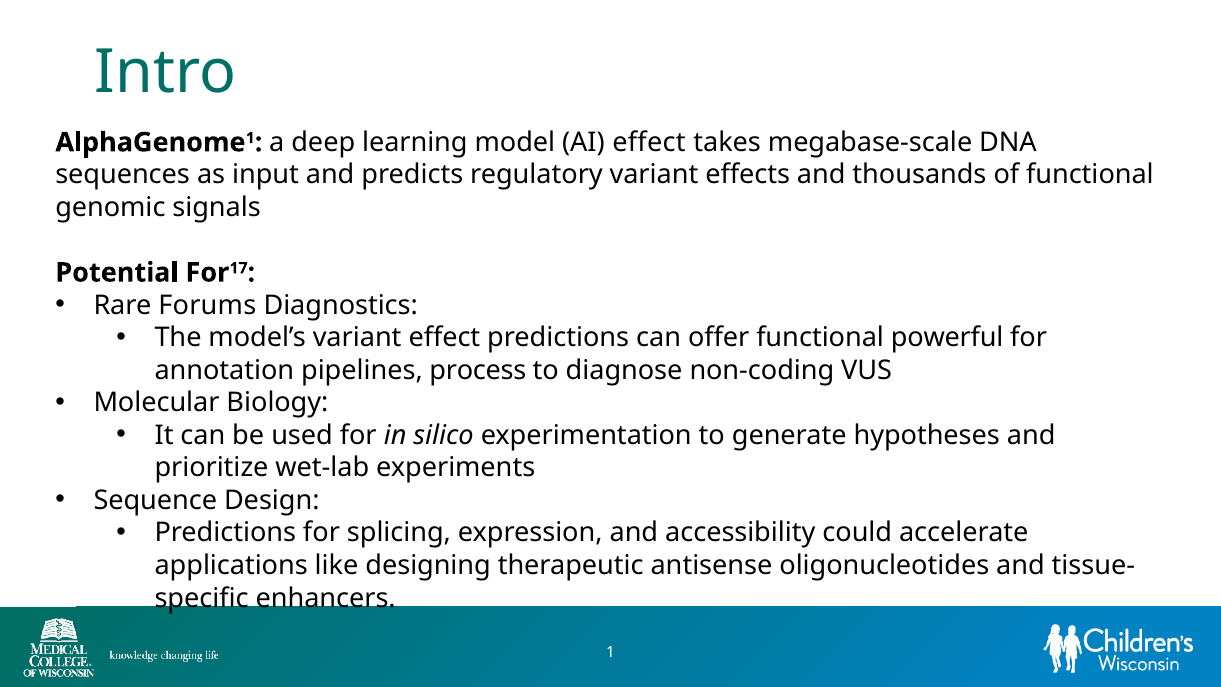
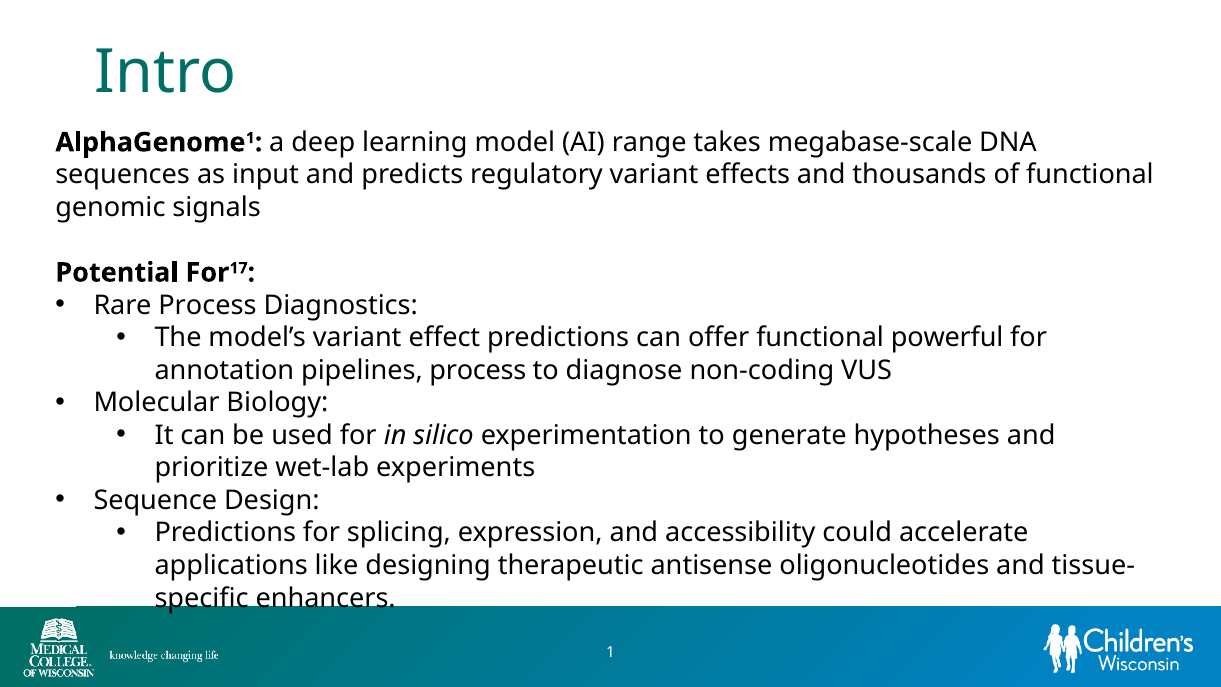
AI effect: effect -> range
Rare Forums: Forums -> Process
